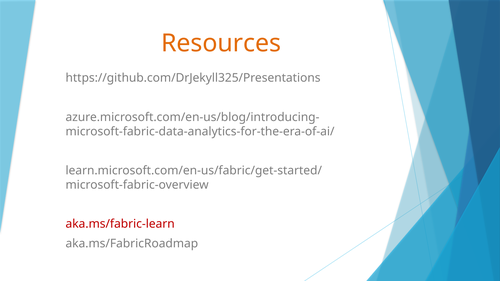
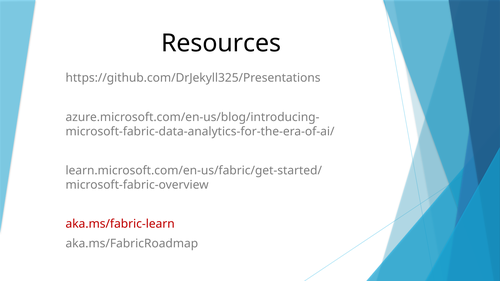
Resources colour: orange -> black
